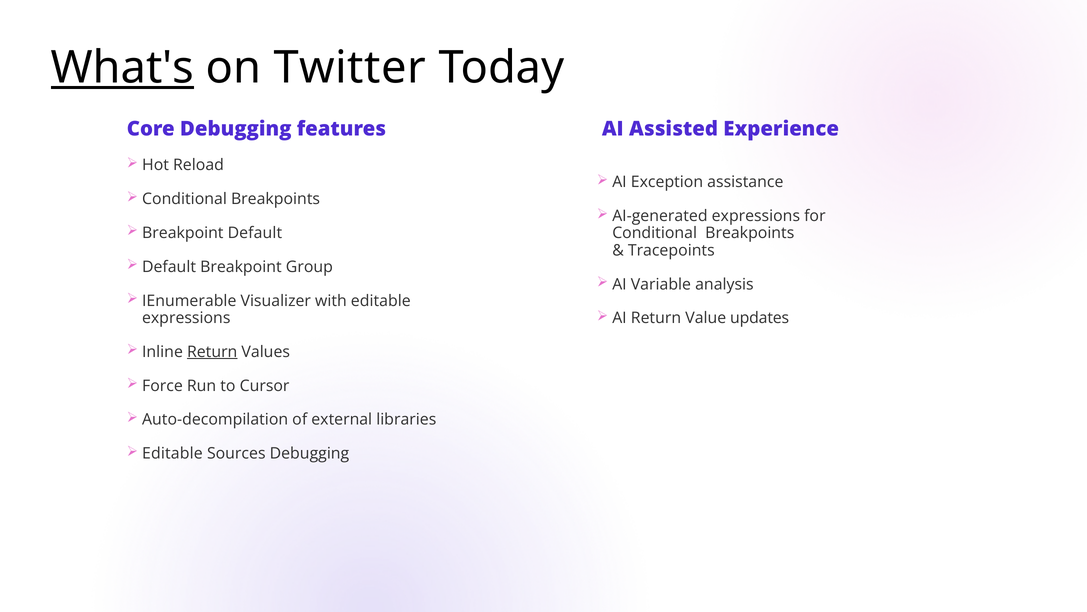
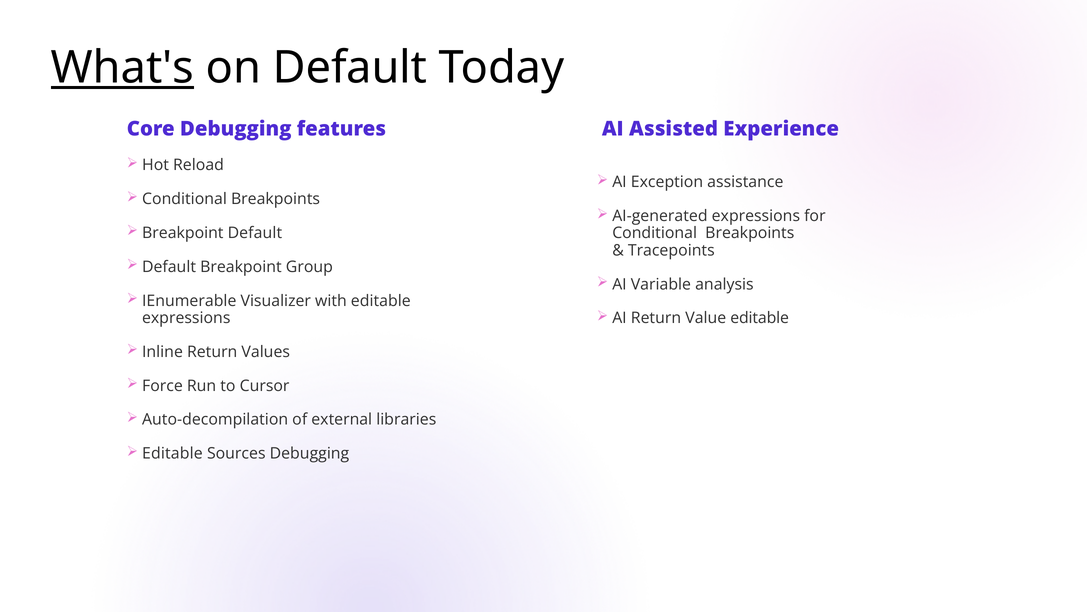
on Twitter: Twitter -> Default
Value updates: updates -> editable
Return at (212, 352) underline: present -> none
